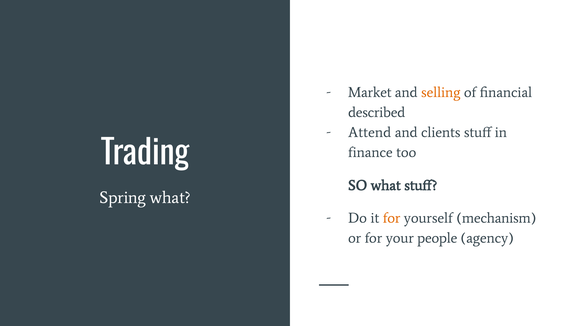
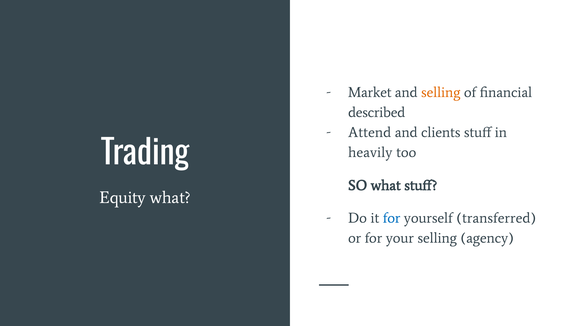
finance: finance -> heavily
Spring: Spring -> Equity
for at (392, 218) colour: orange -> blue
mechanism: mechanism -> transferred
your people: people -> selling
